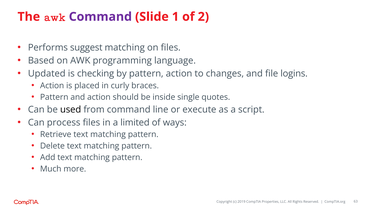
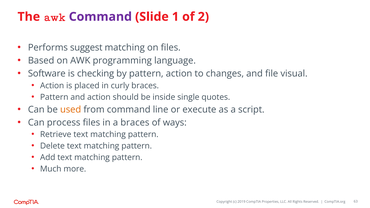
Updated: Updated -> Software
logins: logins -> visual
used colour: black -> orange
a limited: limited -> braces
